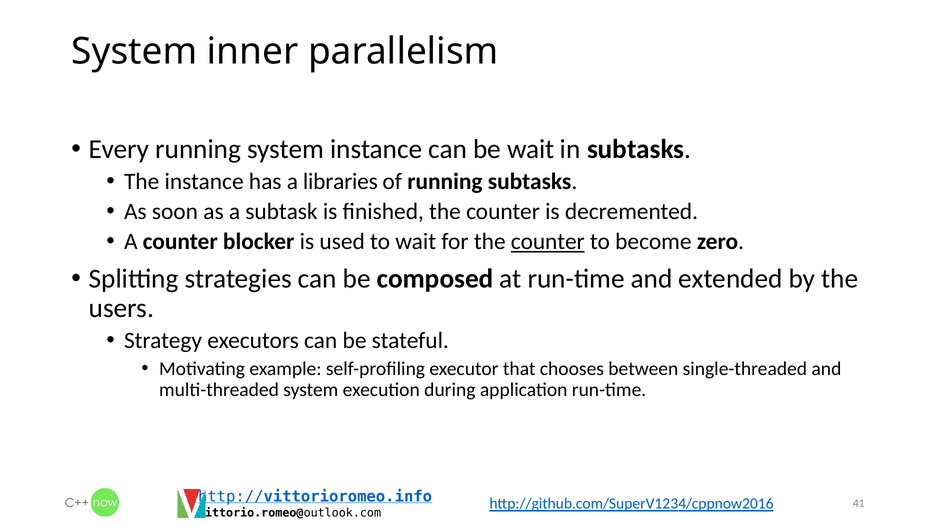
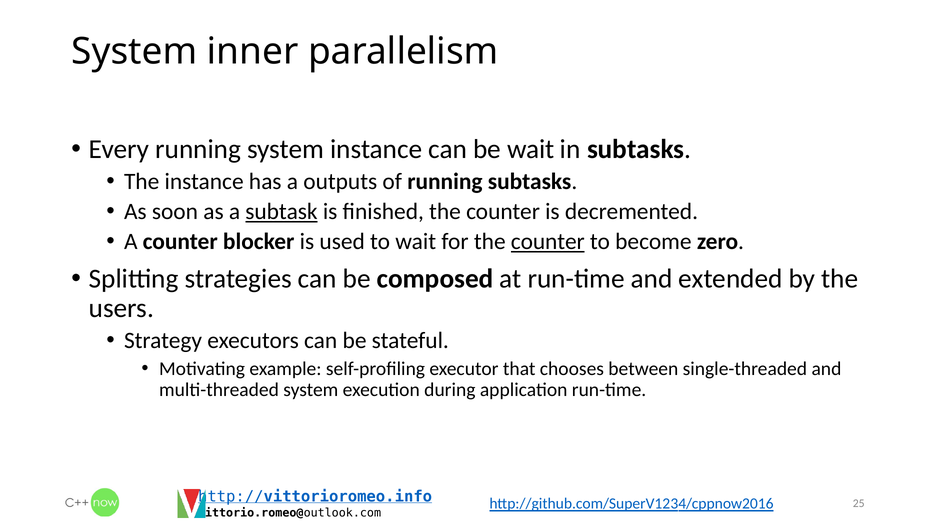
libraries: libraries -> outputs
subtask underline: none -> present
41: 41 -> 25
